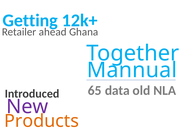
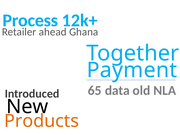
Getting: Getting -> Process
Mannual: Mannual -> Payment
New colour: purple -> black
